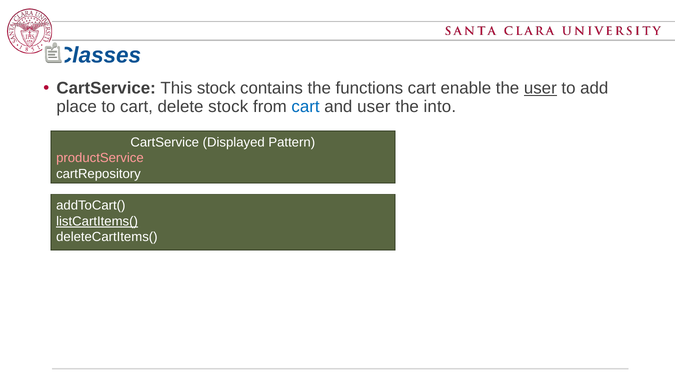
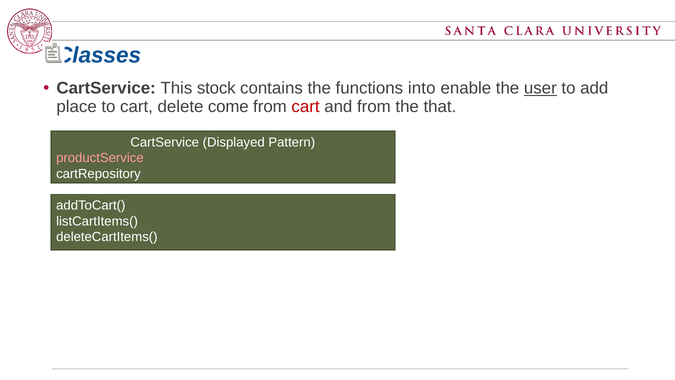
functions cart: cart -> into
delete stock: stock -> come
cart at (306, 106) colour: blue -> red
and user: user -> from
into: into -> that
listCartItems( underline: present -> none
